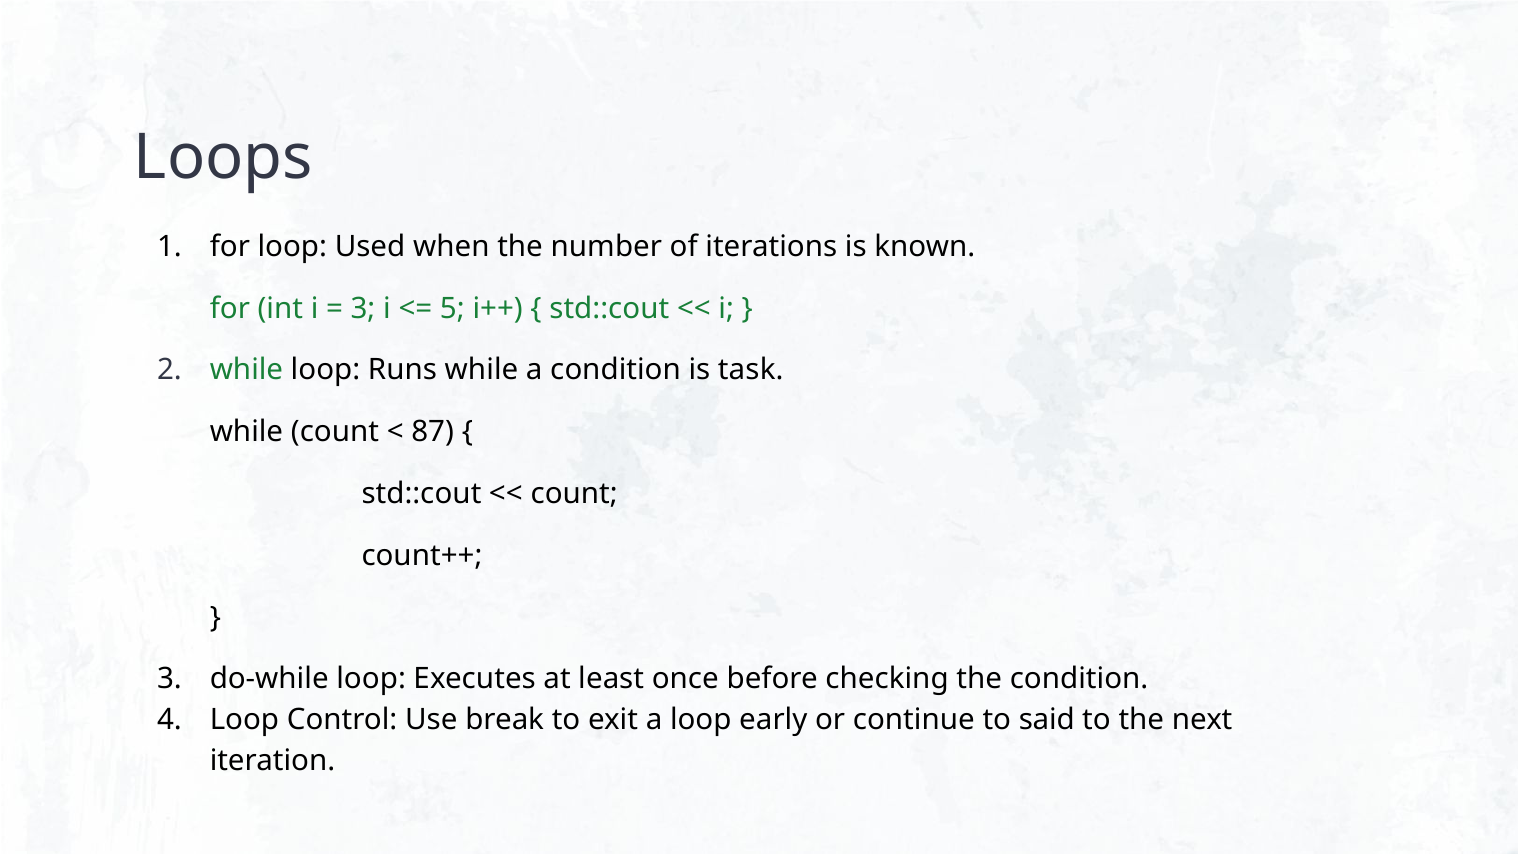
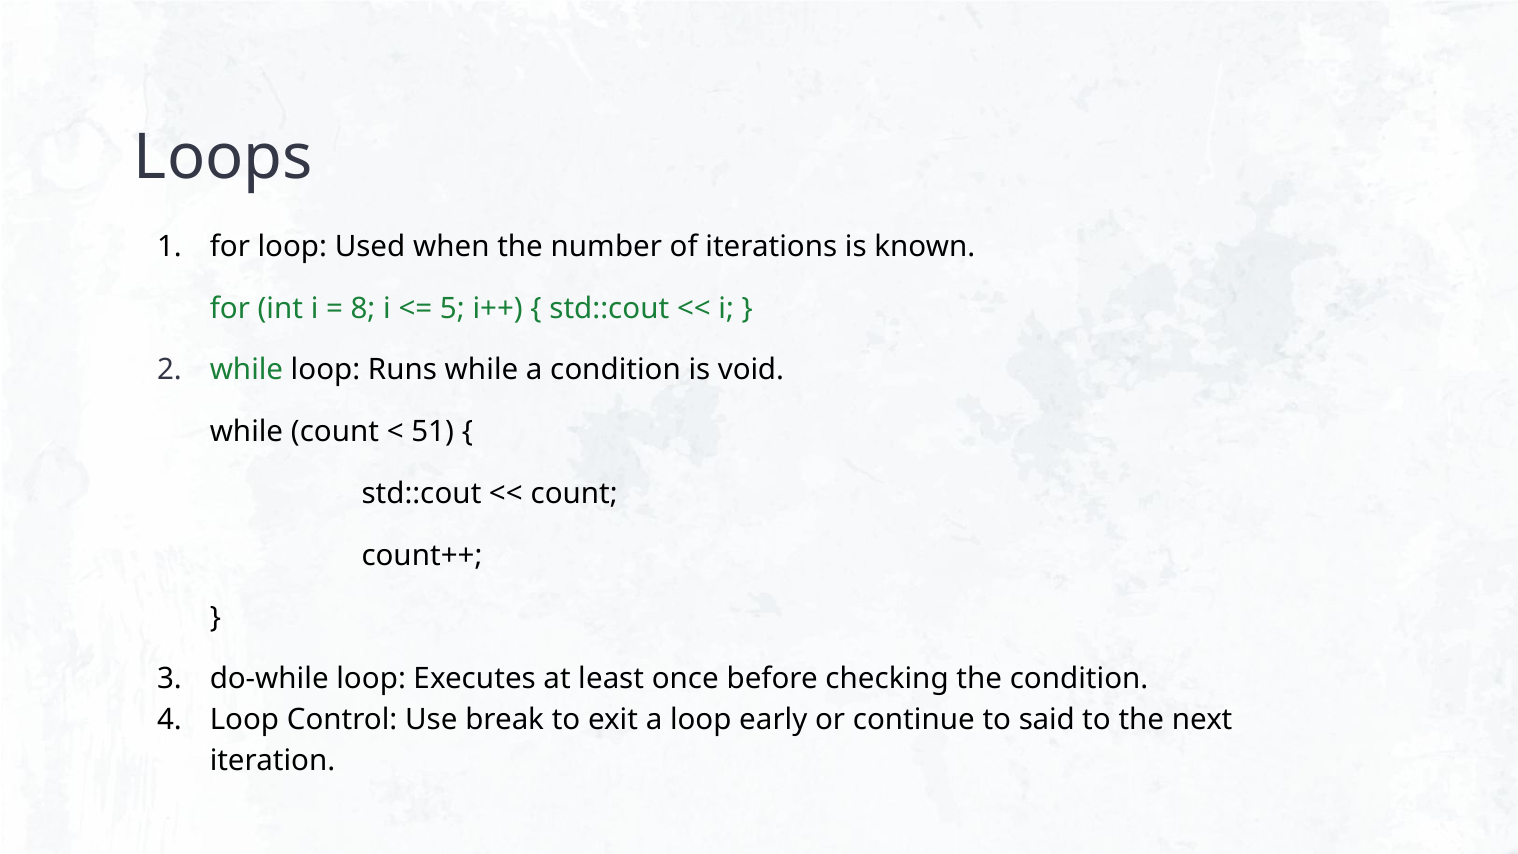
3 at (363, 308): 3 -> 8
task: task -> void
87: 87 -> 51
